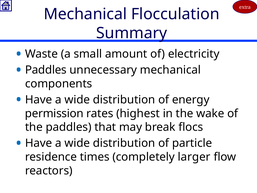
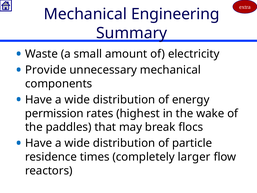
Flocculation: Flocculation -> Engineering
Paddles at (46, 70): Paddles -> Provide
